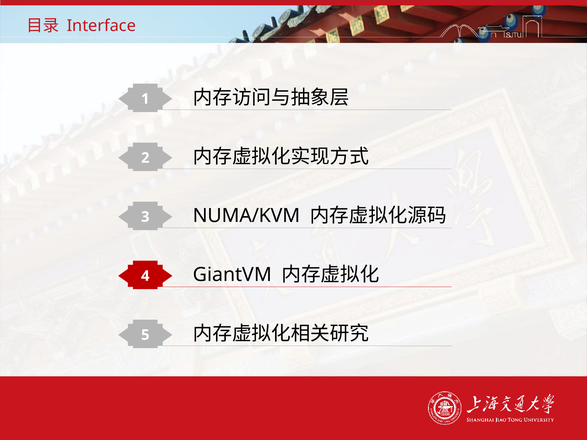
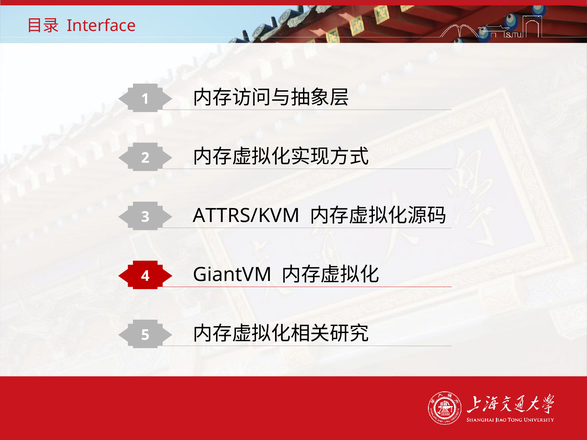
NUMA/KVM: NUMA/KVM -> ATTRS/KVM
